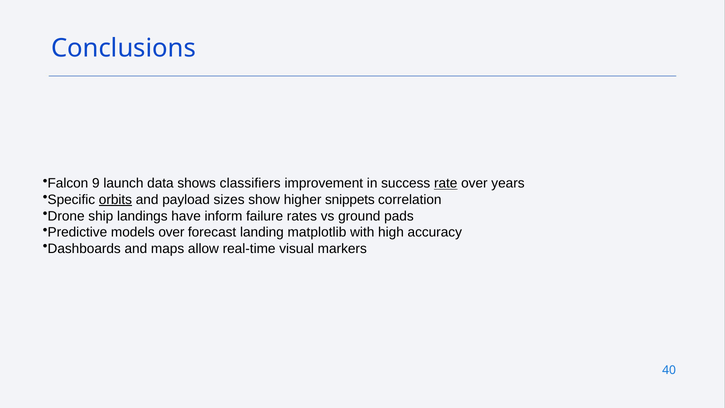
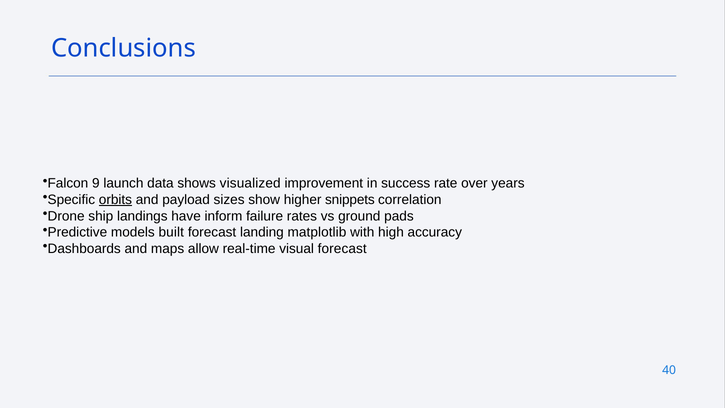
classifiers: classifiers -> visualized
rate underline: present -> none
models over: over -> built
visual markers: markers -> forecast
